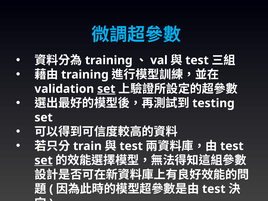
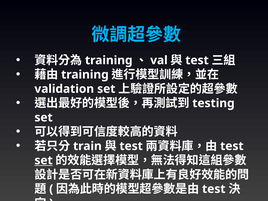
set at (106, 89) underline: present -> none
